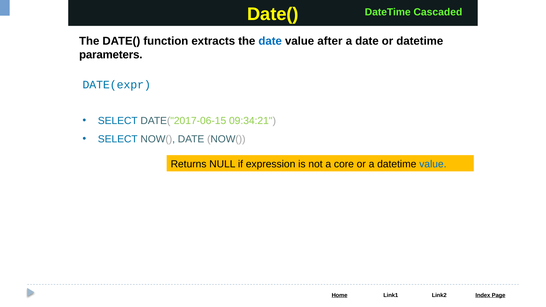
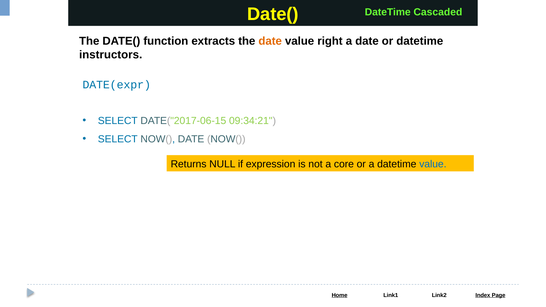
date at (270, 41) colour: blue -> orange
after: after -> right
parameters: parameters -> instructors
